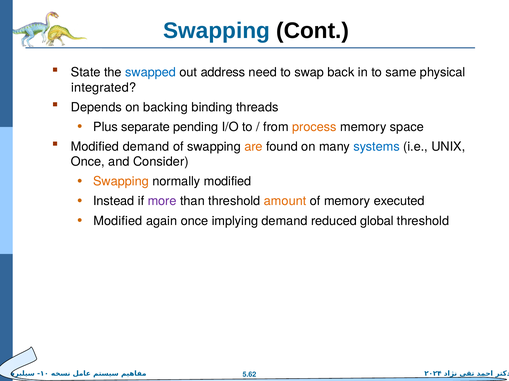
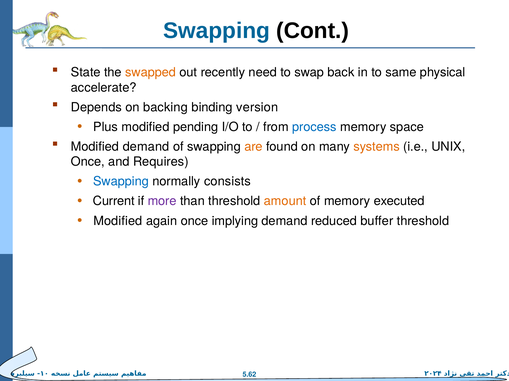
swapped colour: blue -> orange
address: address -> recently
integrated: integrated -> accelerate
threads: threads -> version
Plus separate: separate -> modified
process colour: orange -> blue
systems colour: blue -> orange
Consider: Consider -> Requires
Swapping at (121, 182) colour: orange -> blue
normally modified: modified -> consists
Instead: Instead -> Current
global: global -> buffer
